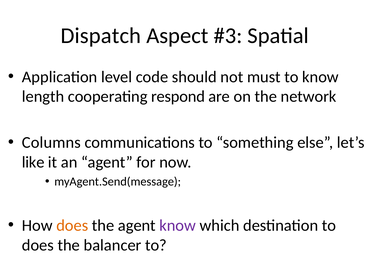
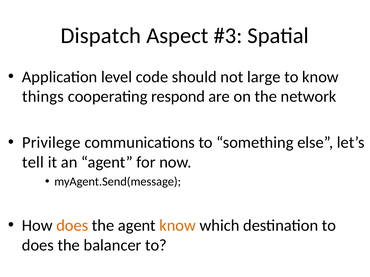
must: must -> large
length: length -> things
Columns: Columns -> Privilege
like: like -> tell
know at (178, 226) colour: purple -> orange
